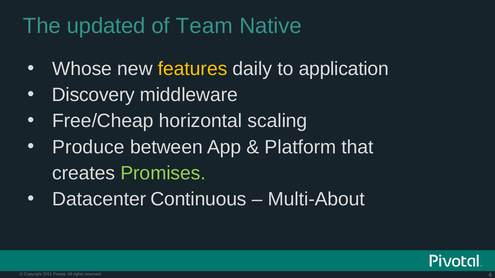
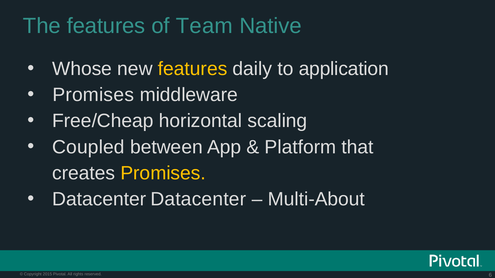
The updated: updated -> features
Discovery at (93, 95): Discovery -> Promises
Produce: Produce -> Coupled
Promises at (163, 173) colour: light green -> yellow
Datacenter Continuous: Continuous -> Datacenter
